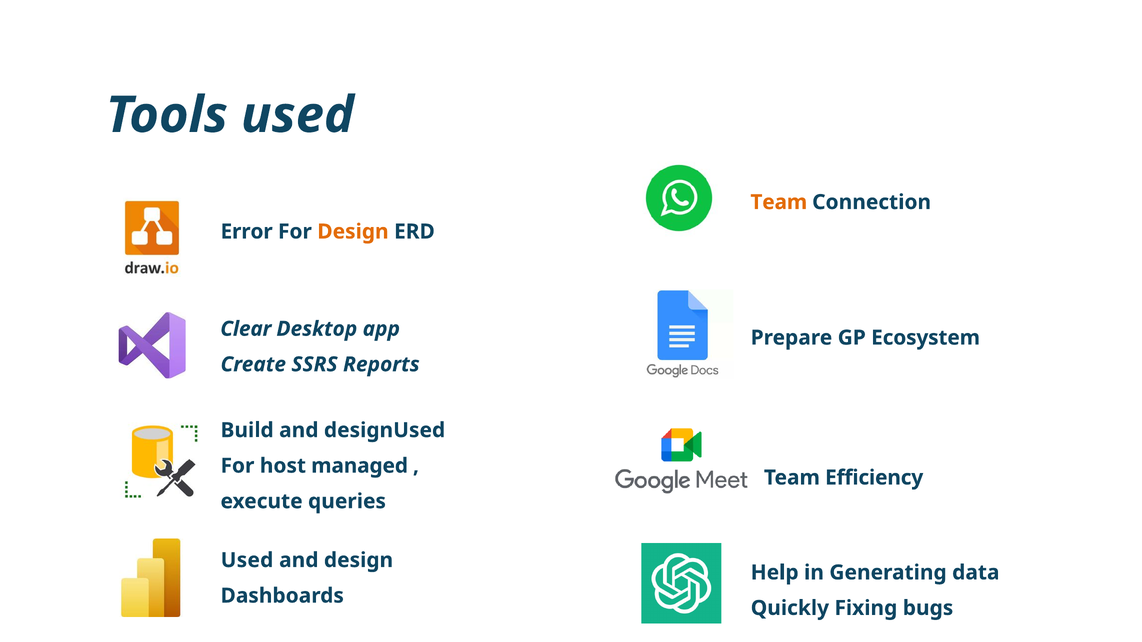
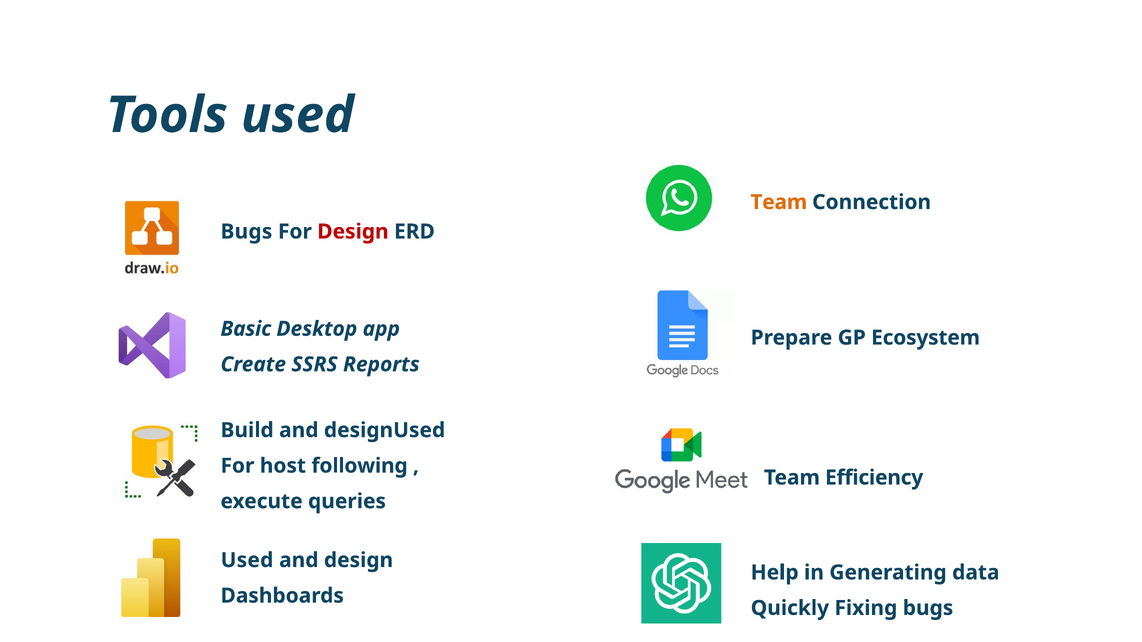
Error at (247, 232): Error -> Bugs
Design at (353, 232) colour: orange -> red
Clear: Clear -> Basic
managed: managed -> following
